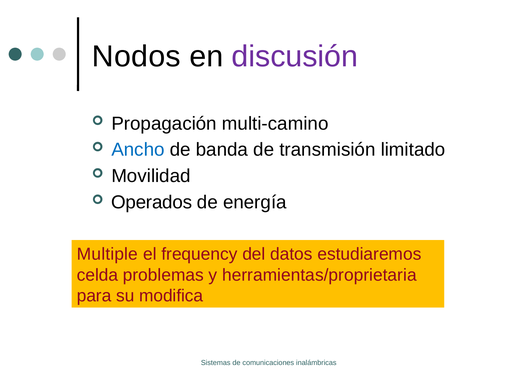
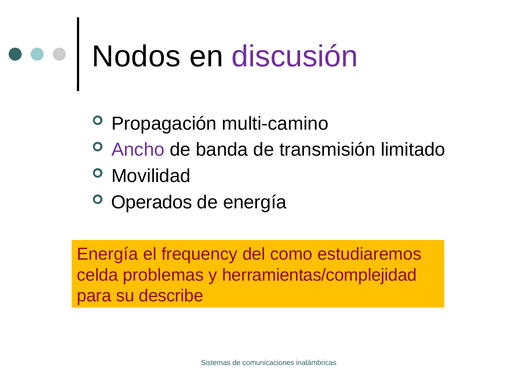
Ancho colour: blue -> purple
Multiple at (107, 254): Multiple -> Energía
datos: datos -> como
herramientas/proprietaria: herramientas/proprietaria -> herramientas/complejidad
modifica: modifica -> describe
